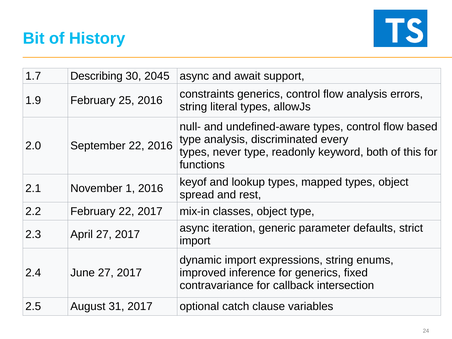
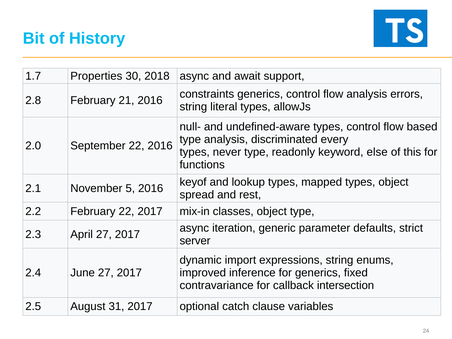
Describing: Describing -> Properties
2045: 2045 -> 2018
1.9: 1.9 -> 2.8
25: 25 -> 21
both: both -> else
1: 1 -> 5
import at (195, 241): import -> server
